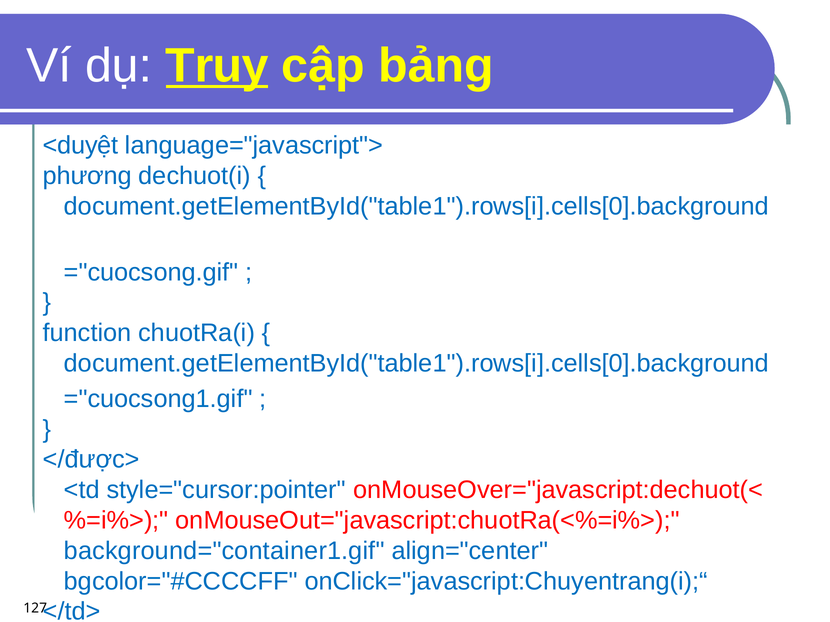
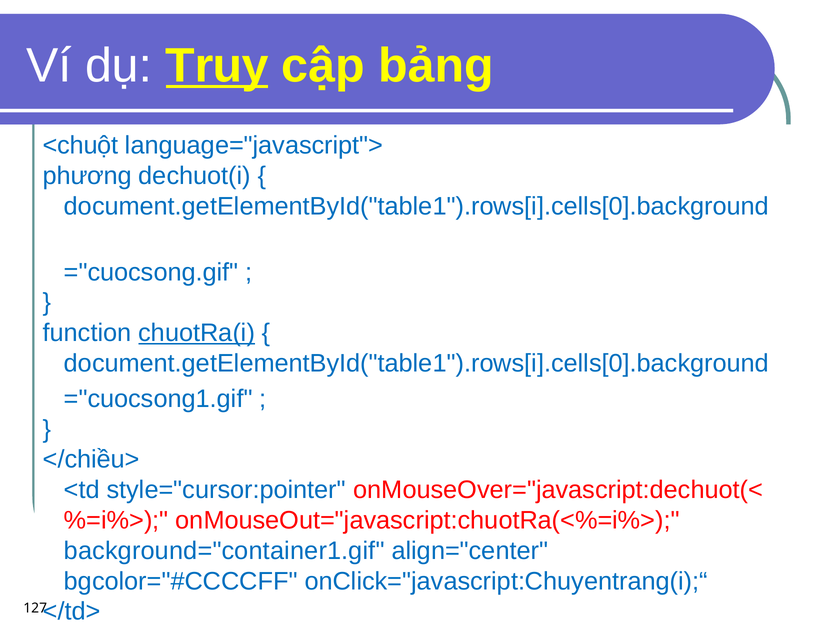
<duyệt: <duyệt -> <chuột
chuotRa(i underline: none -> present
</được>: </được> -> </chiều>
